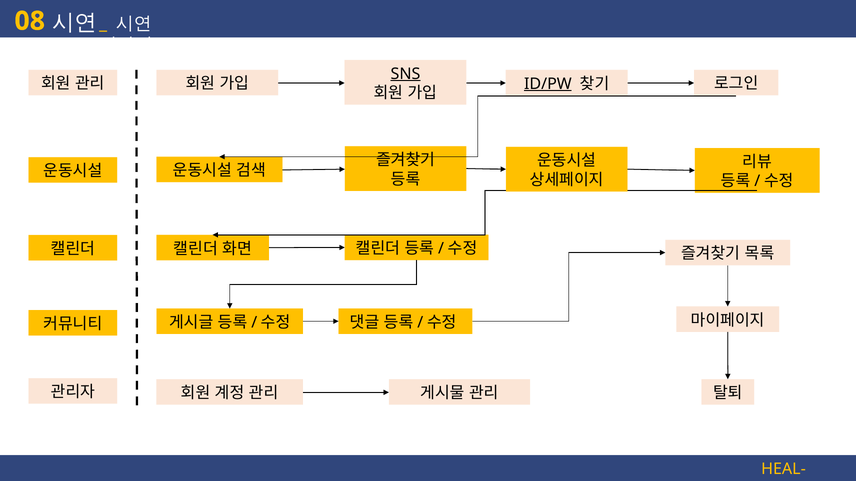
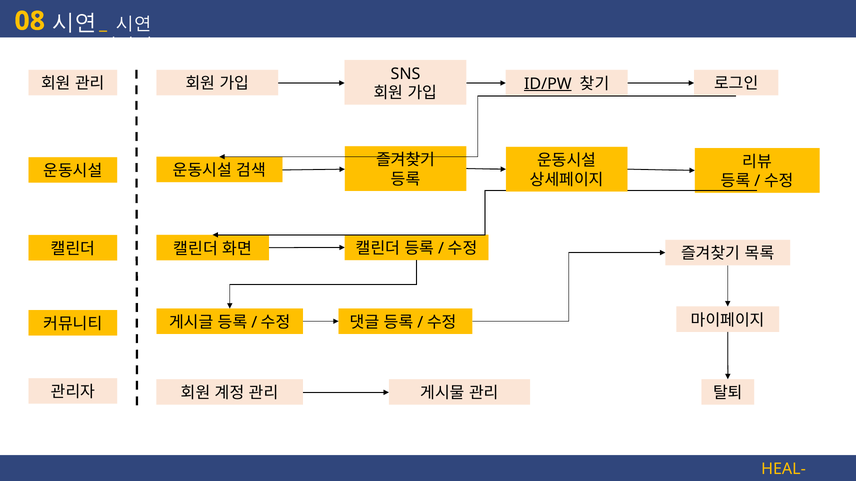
SNS underline: present -> none
